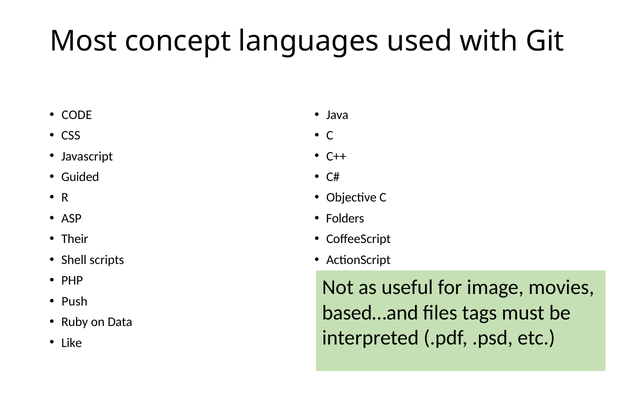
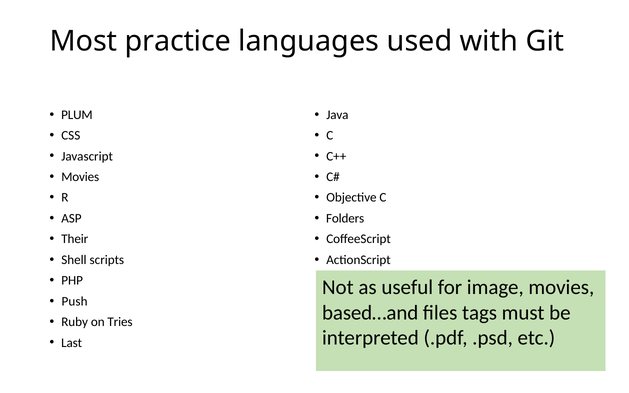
concept: concept -> practice
CODE: CODE -> PLUM
Guided at (80, 177): Guided -> Movies
Data: Data -> Tries
Like: Like -> Last
